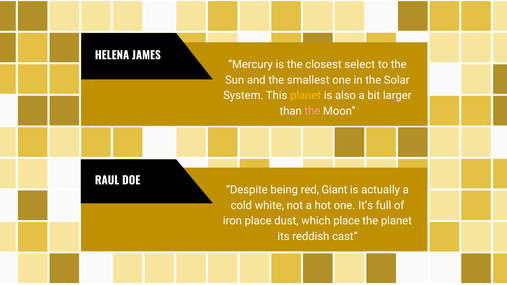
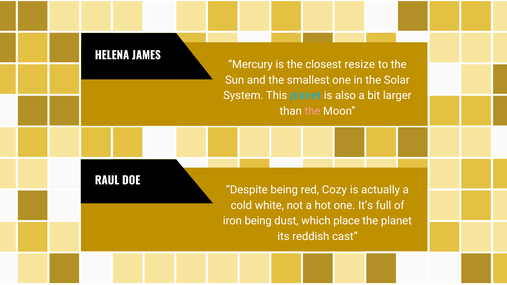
select: select -> resize
planet at (306, 96) colour: yellow -> light blue
Giant: Giant -> Cozy
iron place: place -> being
